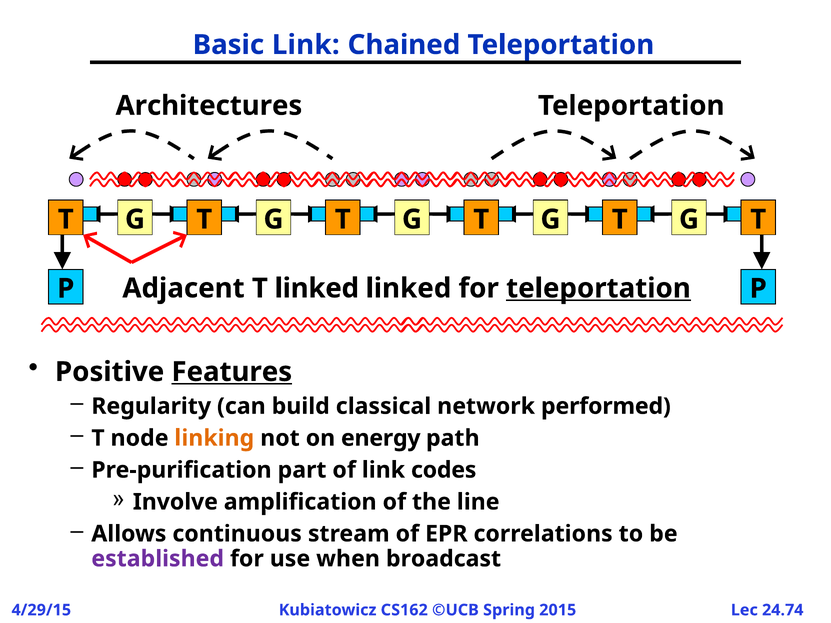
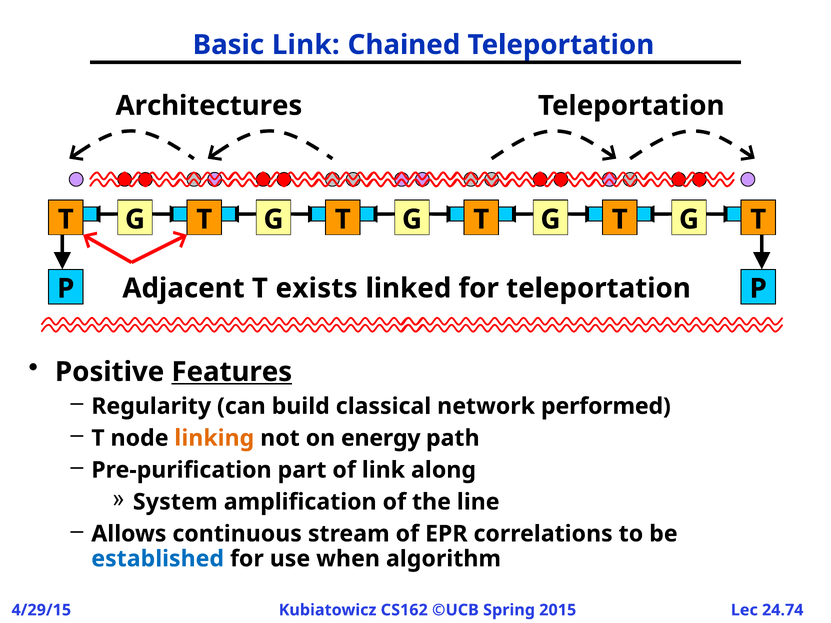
T linked: linked -> exists
teleportation at (598, 288) underline: present -> none
codes: codes -> along
Involve: Involve -> System
established colour: purple -> blue
broadcast: broadcast -> algorithm
